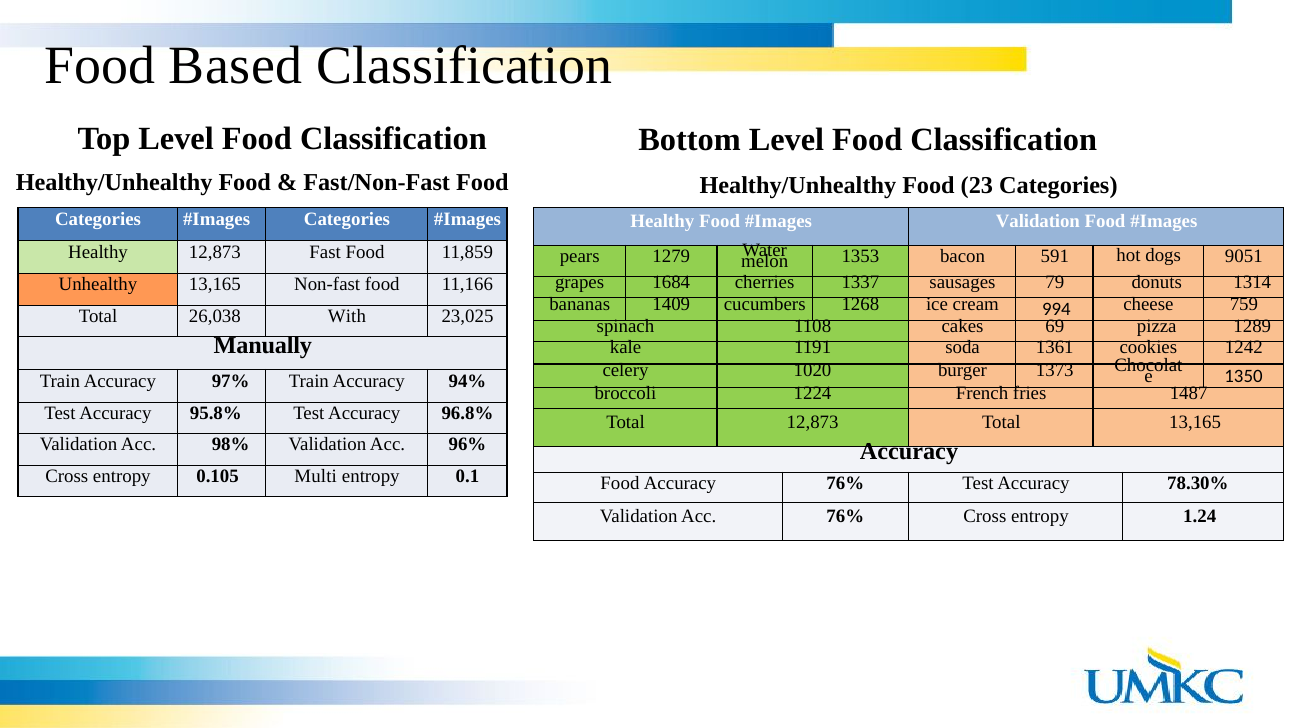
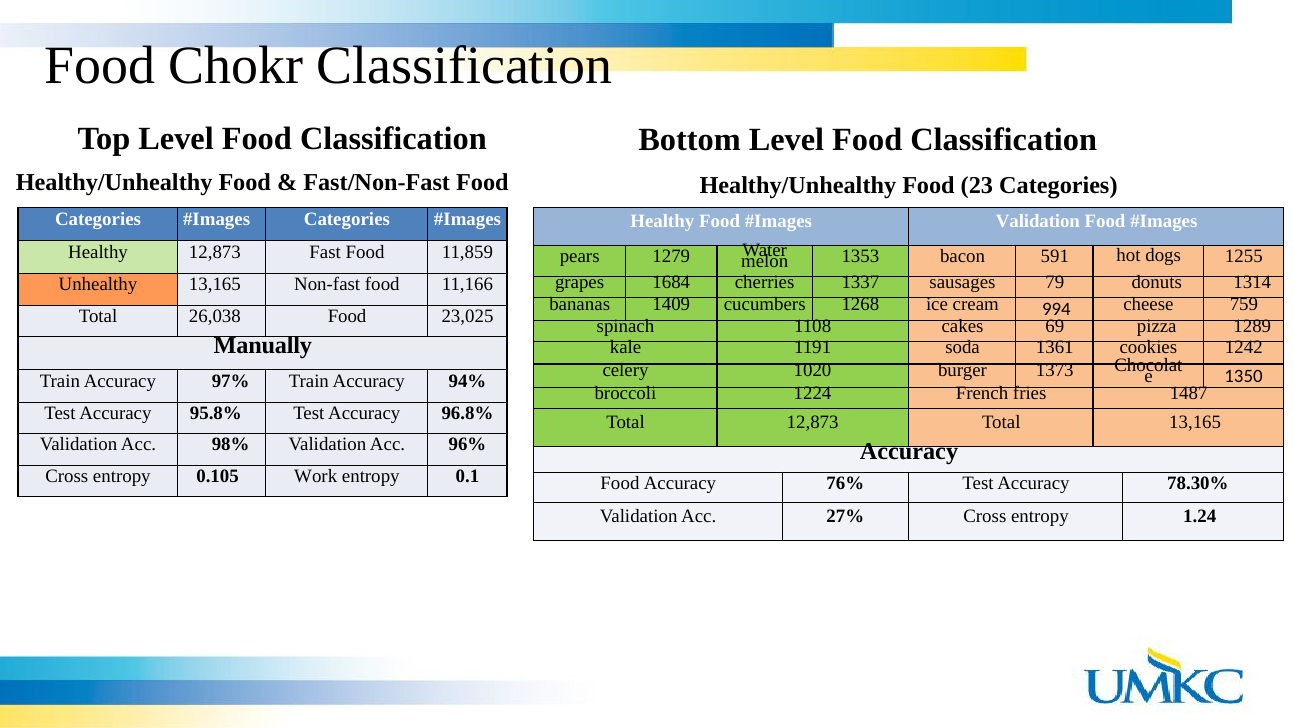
Based: Based -> Chokr
9051: 9051 -> 1255
26,038 With: With -> Food
Multi: Multi -> Work
Acc 76%: 76% -> 27%
